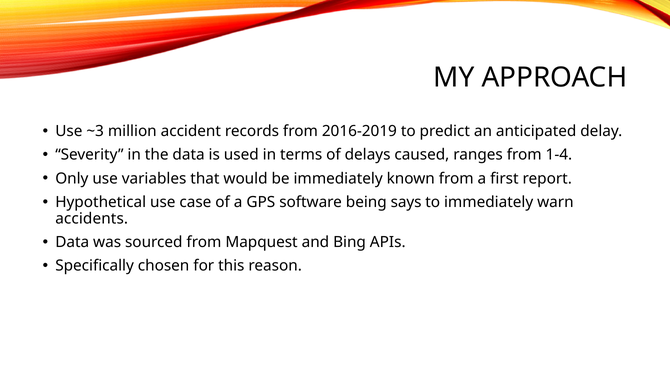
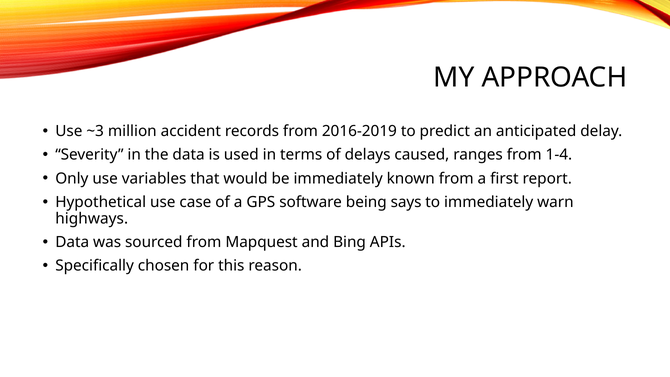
accidents: accidents -> highways
